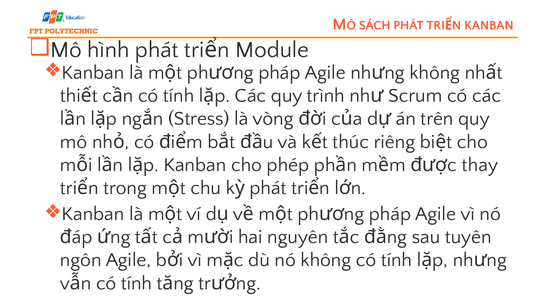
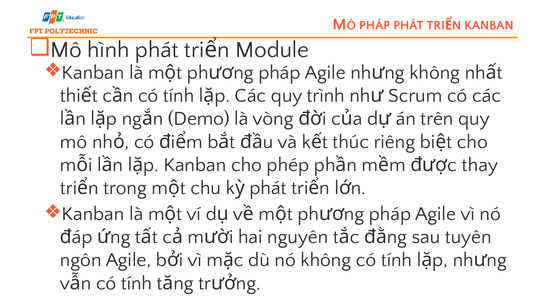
SÁCH at (375, 25): SÁCH -> PHÁP
Stress: Stress -> Demo
